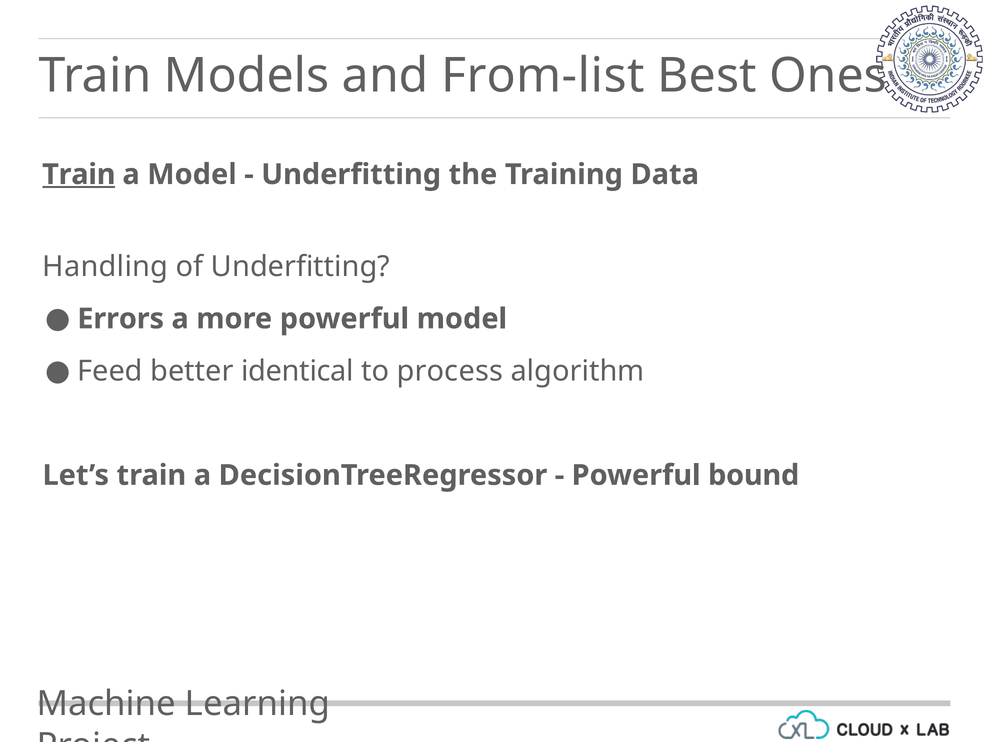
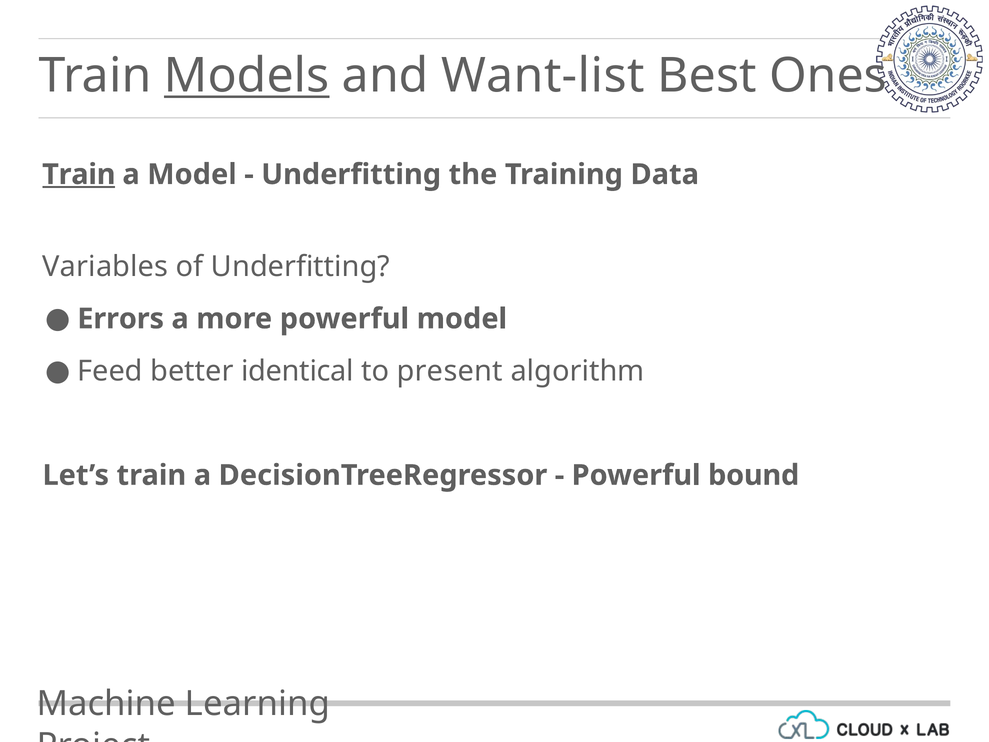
Models underline: none -> present
From-list: From-list -> Want-list
Handling: Handling -> Variables
process: process -> present
